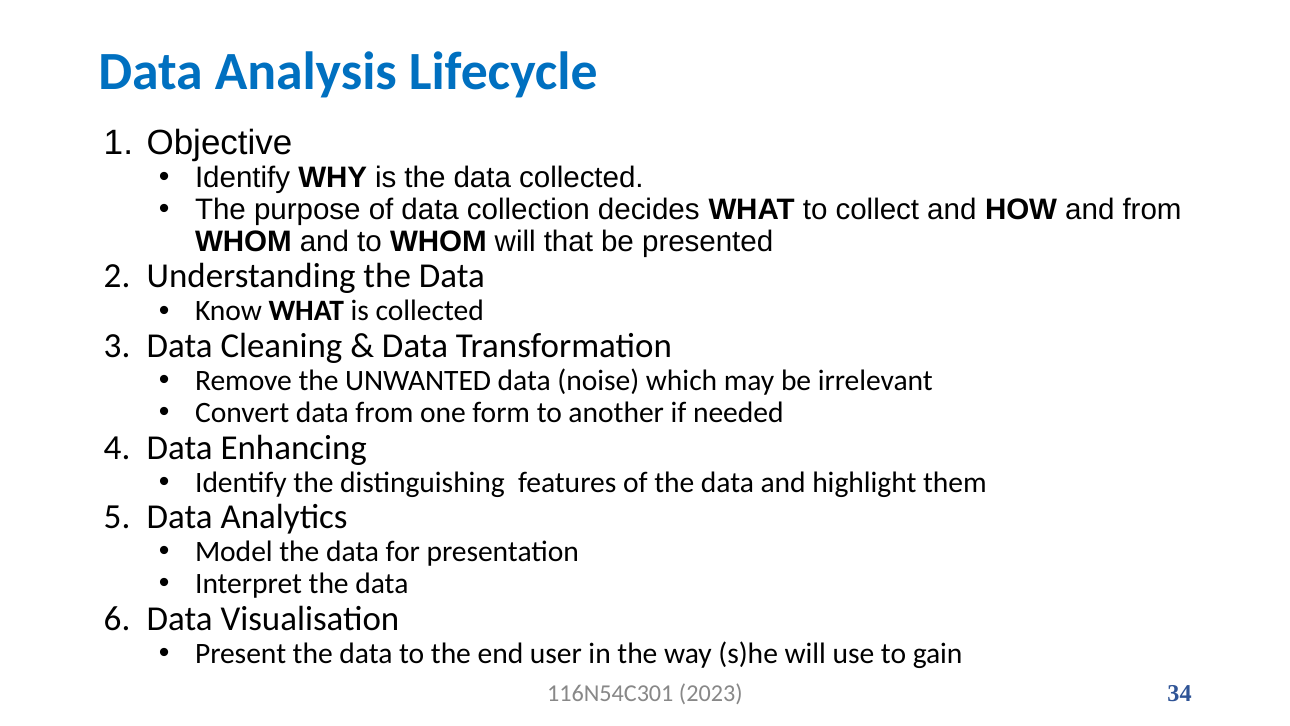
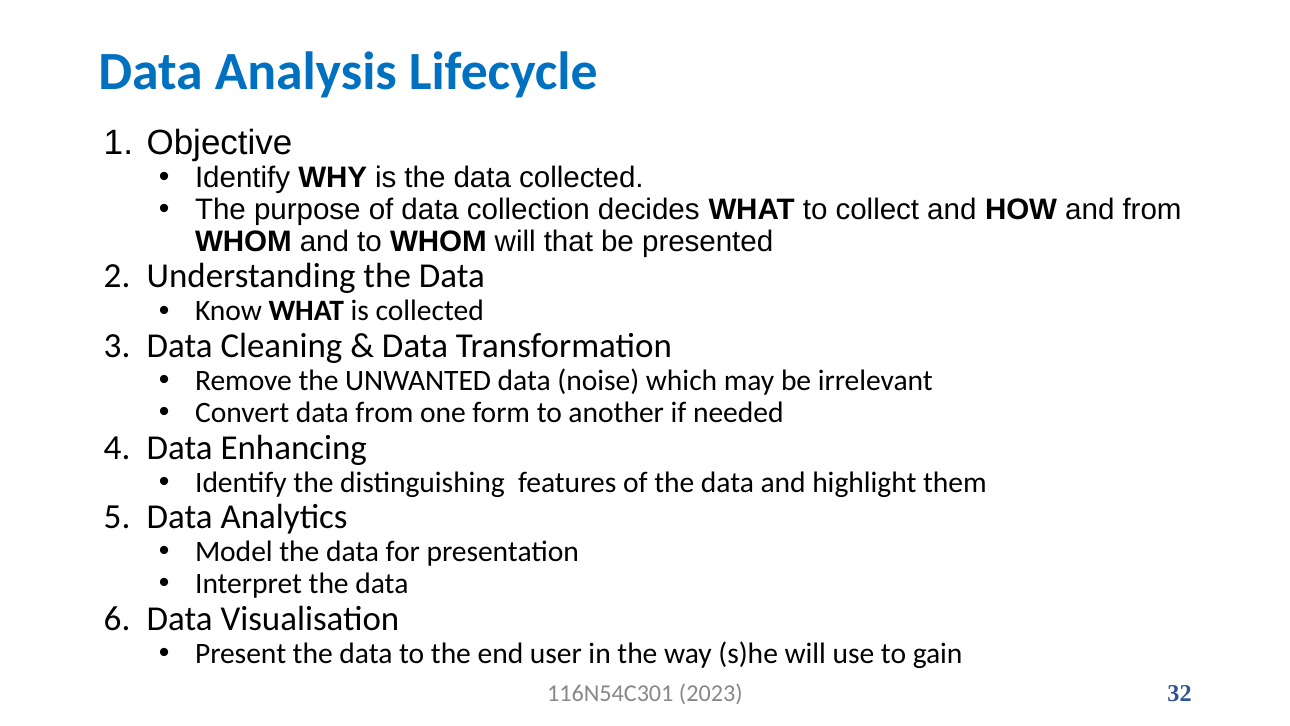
34: 34 -> 32
